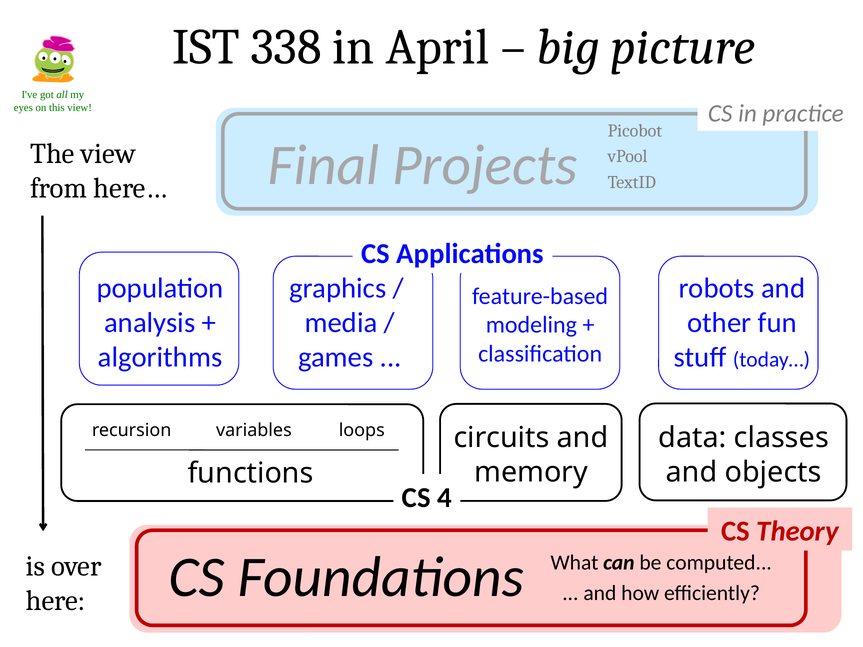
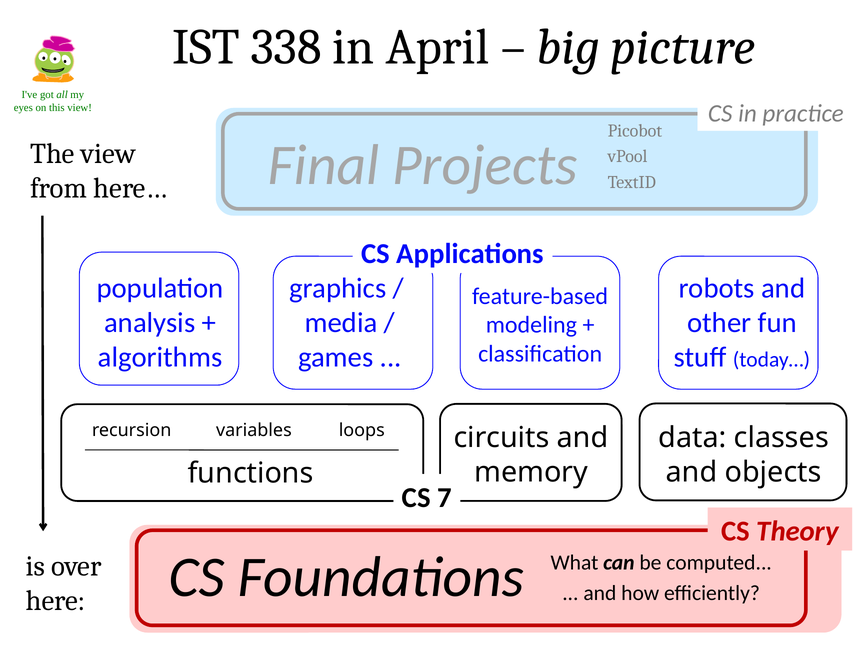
4: 4 -> 7
